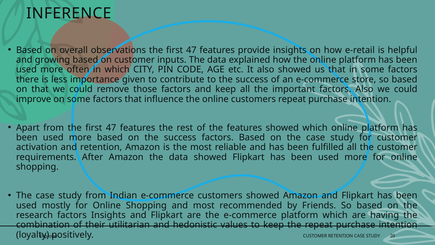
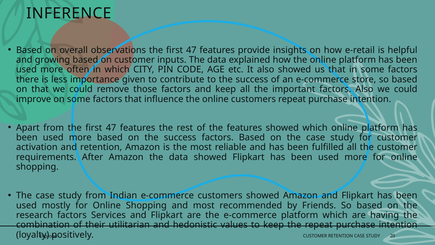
factors Insights: Insights -> Services
